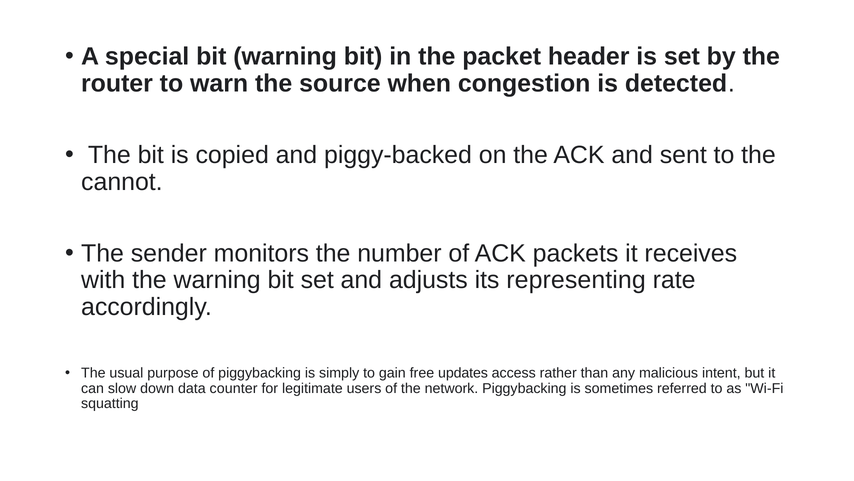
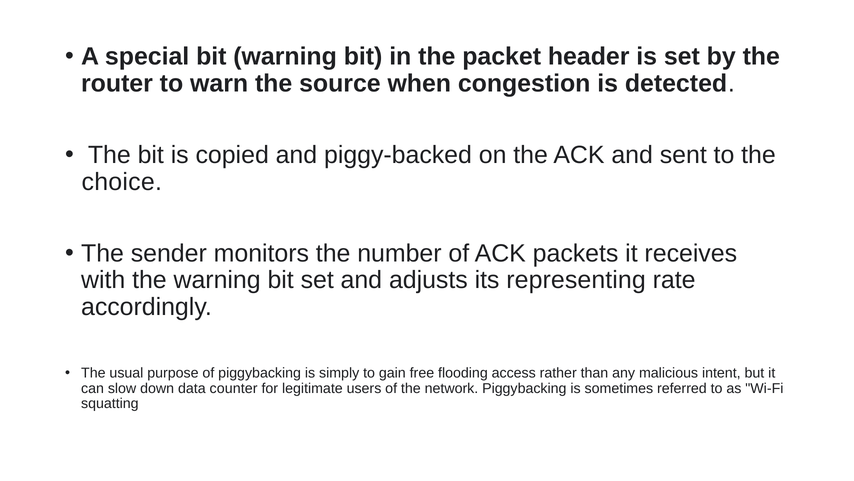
cannot: cannot -> choice
updates: updates -> flooding
